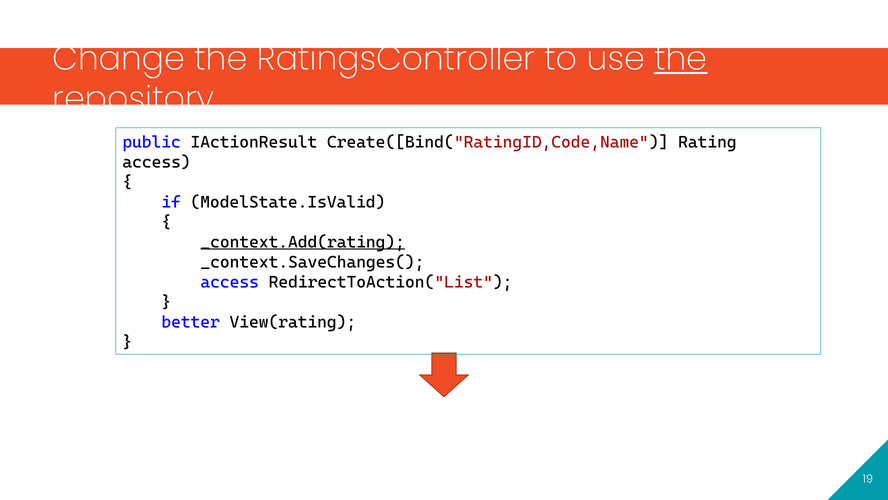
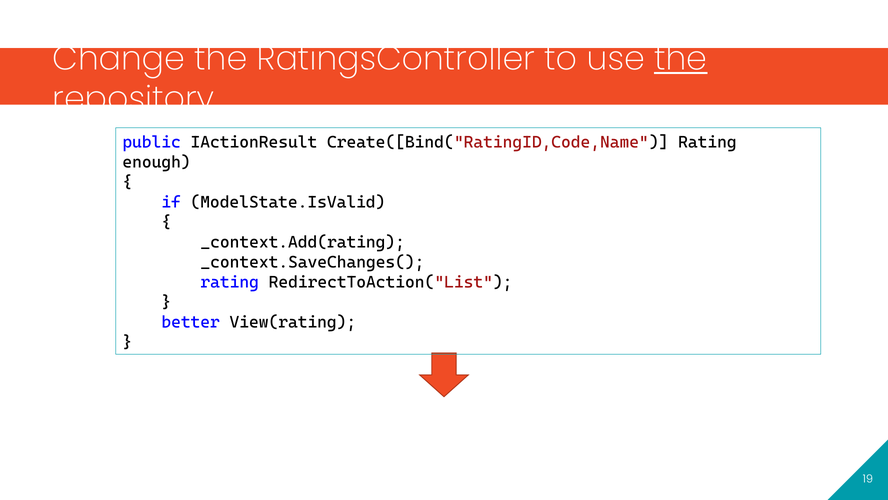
access at (157, 162): access -> enough
_context.Add(rating underline: present -> none
access at (230, 282): access -> rating
